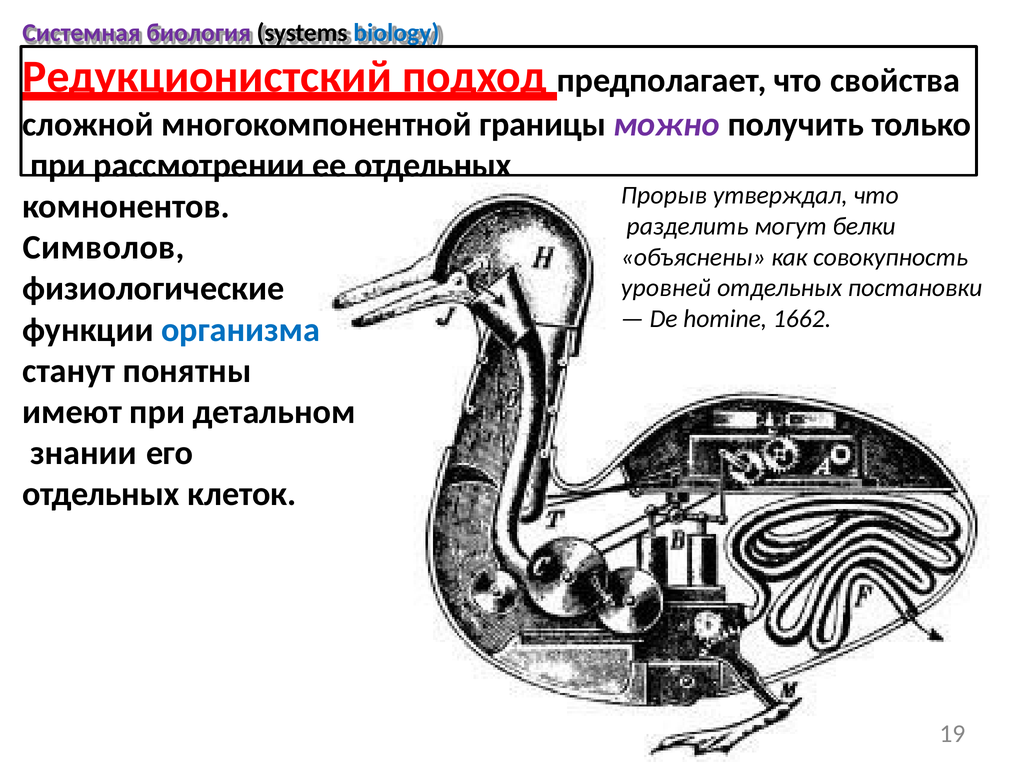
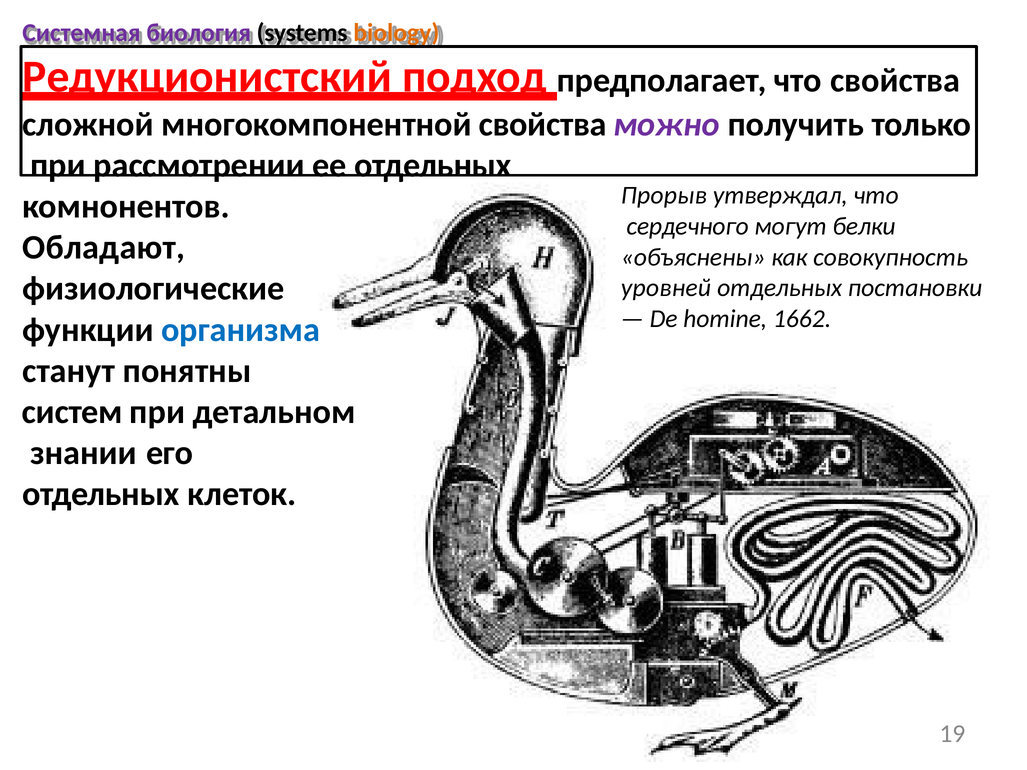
biology colour: blue -> orange
многокомпонентной границы: границы -> свойства
разделить: разделить -> сердечного
Символов: Символов -> Обладают
имеют: имеют -> систем
